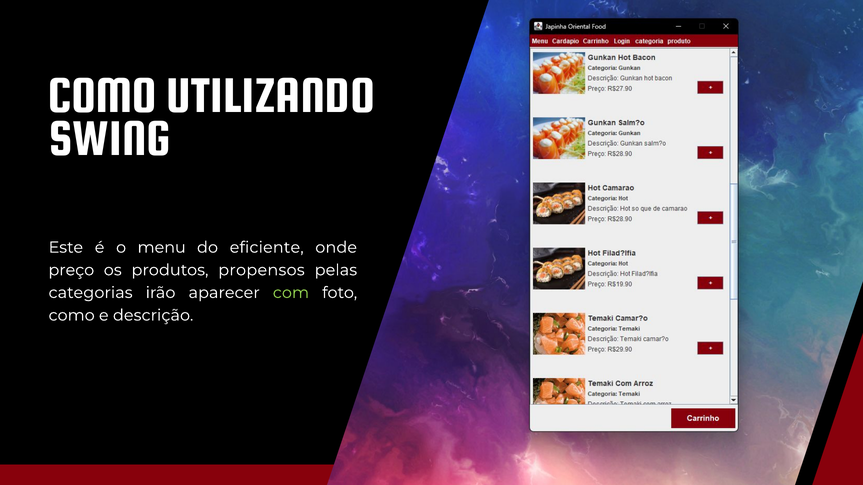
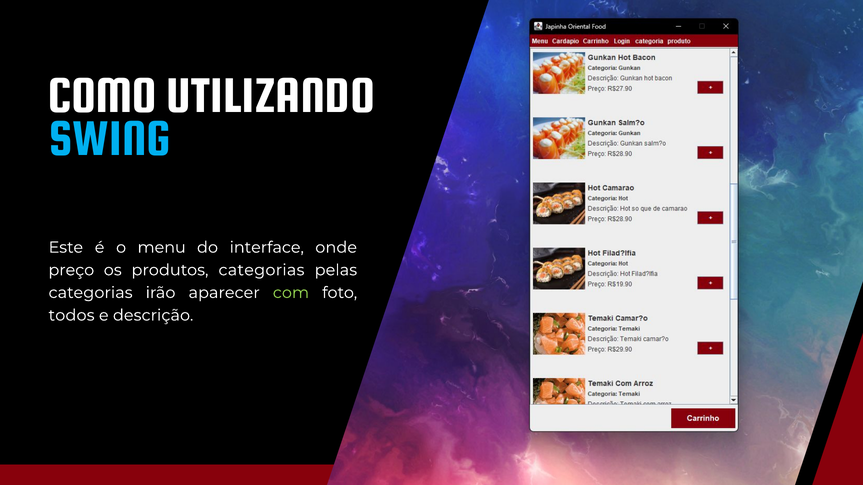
SWING colour: white -> light blue
eficiente: eficiente -> interface
produtos propensos: propensos -> categorias
como at (72, 316): como -> todos
